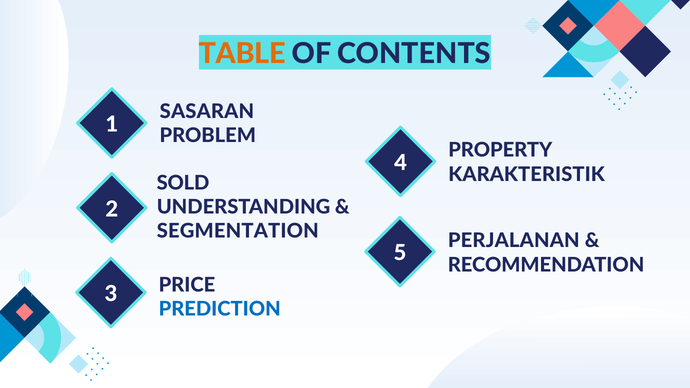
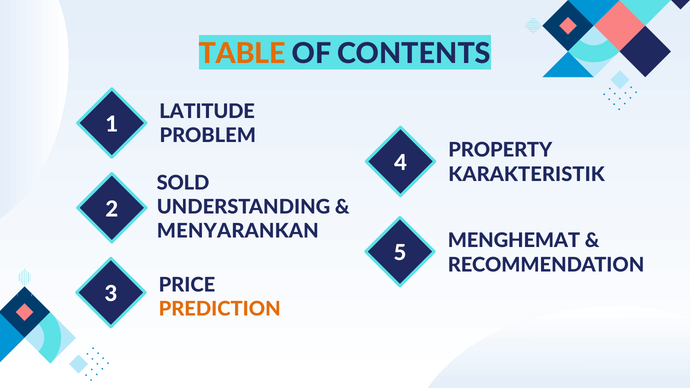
SASARAN: SASARAN -> LATITUDE
SEGMENTATION: SEGMENTATION -> MENYARANKAN
PERJALANAN: PERJALANAN -> MENGHEMAT
PREDICTION colour: blue -> orange
